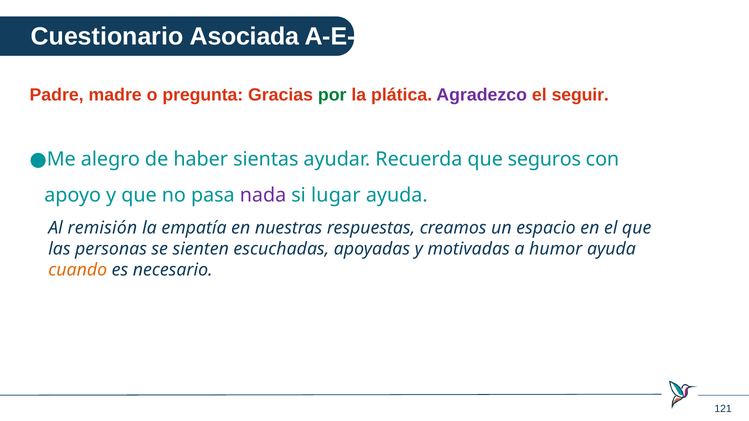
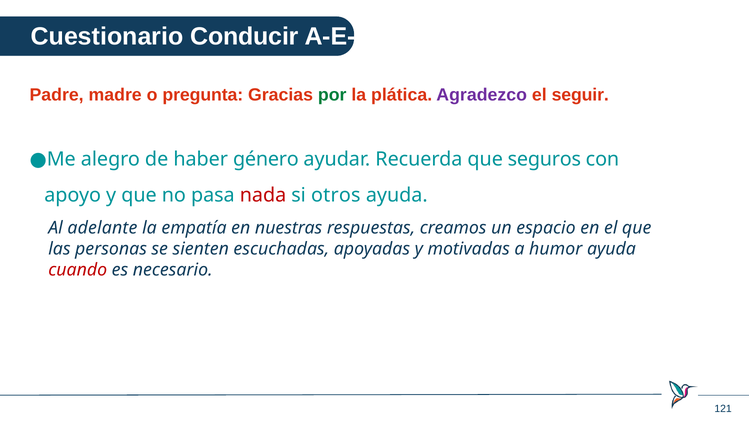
Asociada: Asociada -> Conducir
sientas: sientas -> género
nada colour: purple -> red
lugar: lugar -> otros
remisión: remisión -> adelante
cuando colour: orange -> red
